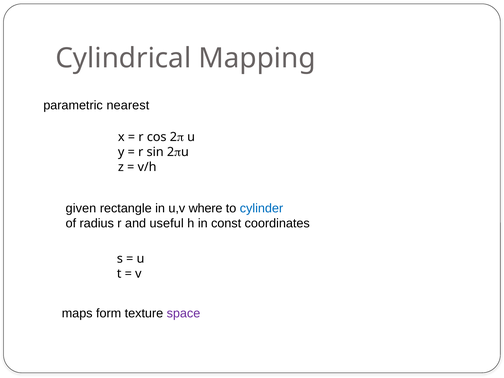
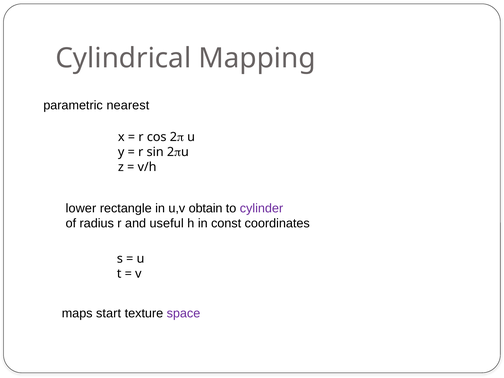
given: given -> lower
where: where -> obtain
cylinder colour: blue -> purple
form: form -> start
